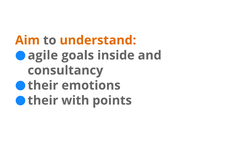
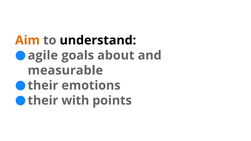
understand colour: orange -> black
inside: inside -> about
consultancy: consultancy -> measurable
